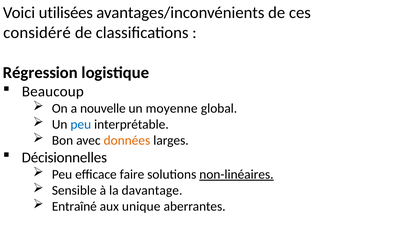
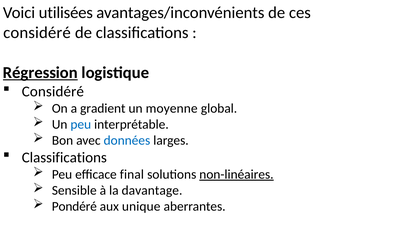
Régression underline: none -> present
Beaucoup at (53, 92): Beaucoup -> Considéré
nouvelle: nouvelle -> gradient
données at (127, 141) colour: orange -> blue
Décisionnelles at (64, 158): Décisionnelles -> Classifications
faire: faire -> final
Entraîné: Entraîné -> Pondéré
